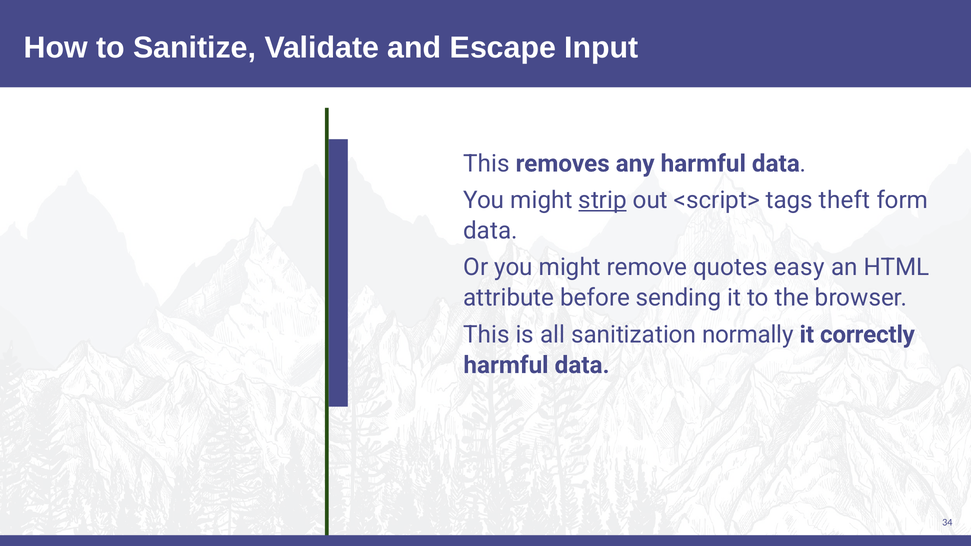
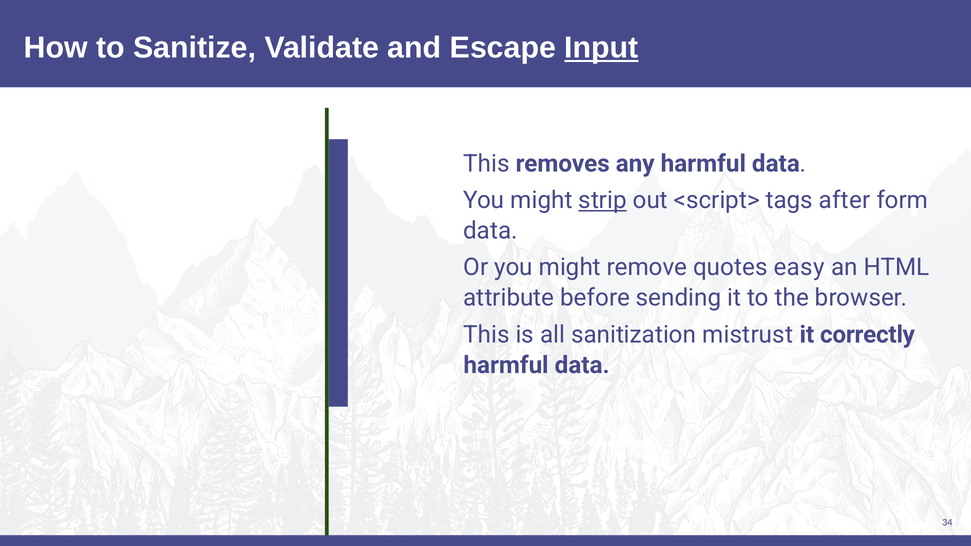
Input underline: none -> present
theft: theft -> after
normally: normally -> mistrust
